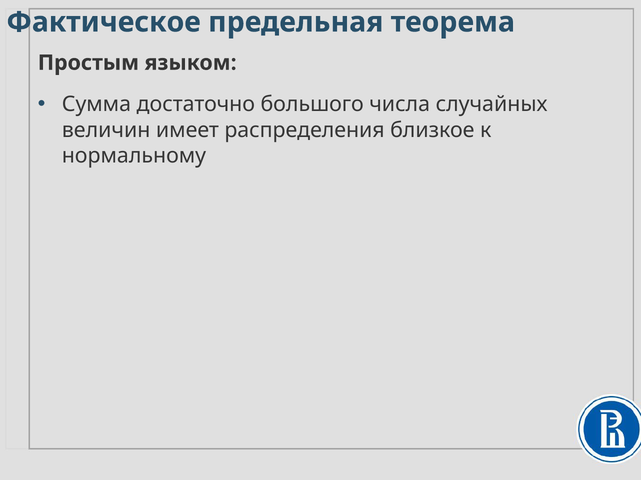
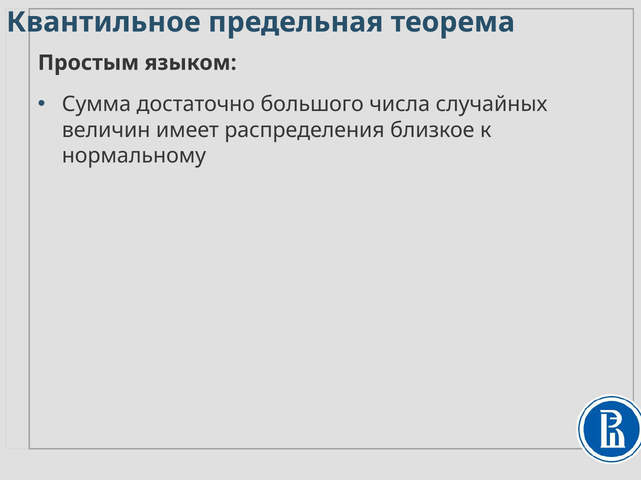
Фактическое: Фактическое -> Квантильное
